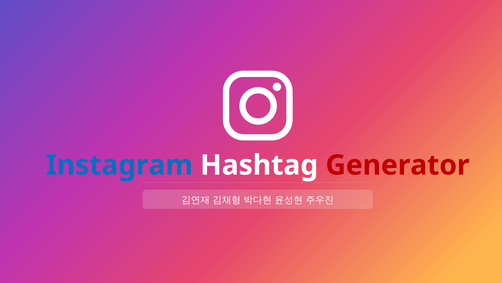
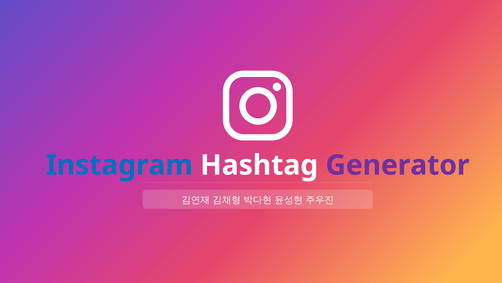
Generator colour: red -> purple
